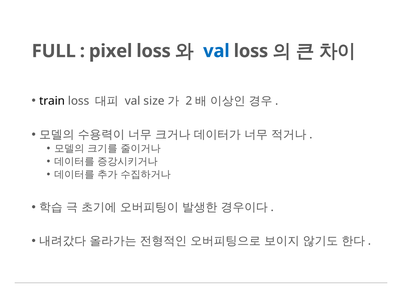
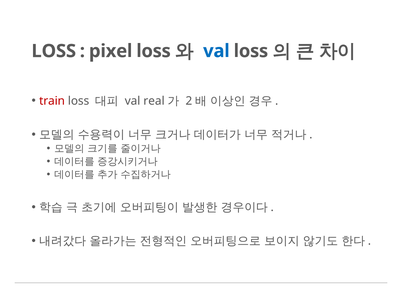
FULL at (54, 51): FULL -> LOSS
train colour: black -> red
size: size -> real
